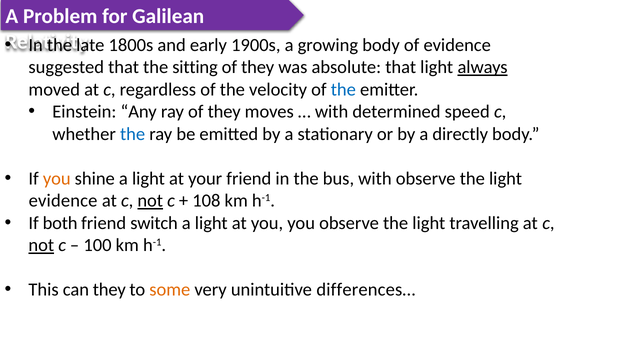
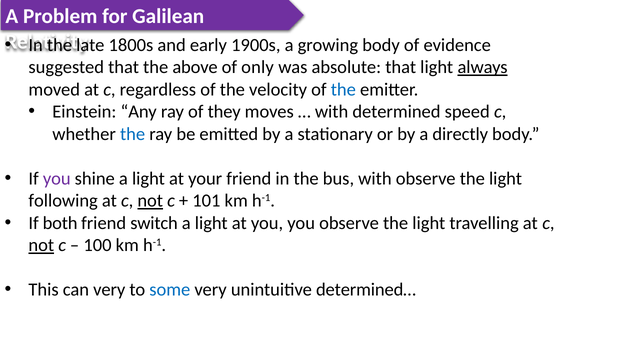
sitting: sitting -> above
they at (258, 67): they -> only
you at (57, 179) colour: orange -> purple
evidence at (63, 201): evidence -> following
108: 108 -> 101
can they: they -> very
some colour: orange -> blue
differences…: differences… -> determined…
